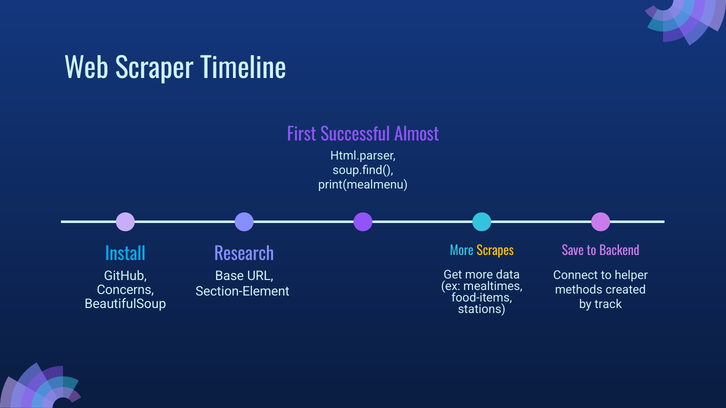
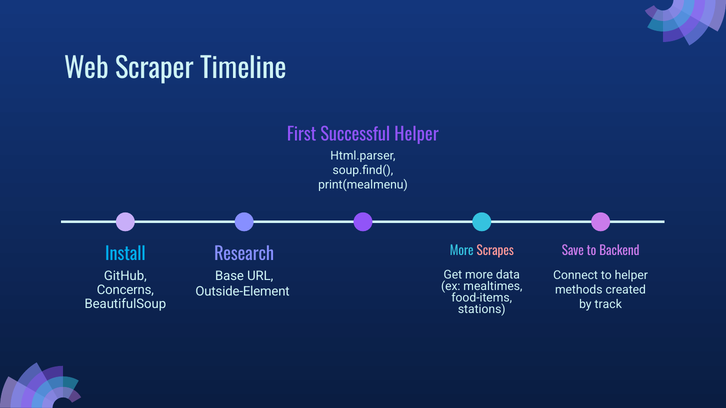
Successful Almost: Almost -> Helper
Scrapes colour: yellow -> pink
Section-Element: Section-Element -> Outside-Element
